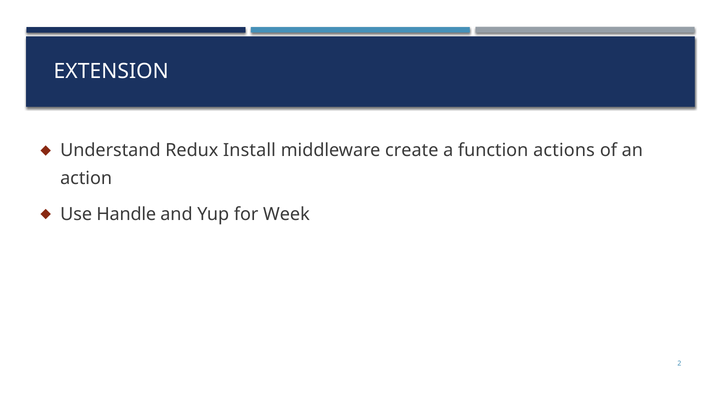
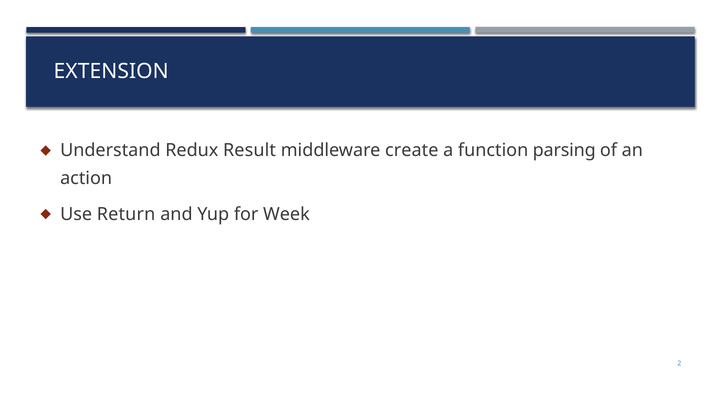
Install: Install -> Result
actions: actions -> parsing
Handle: Handle -> Return
